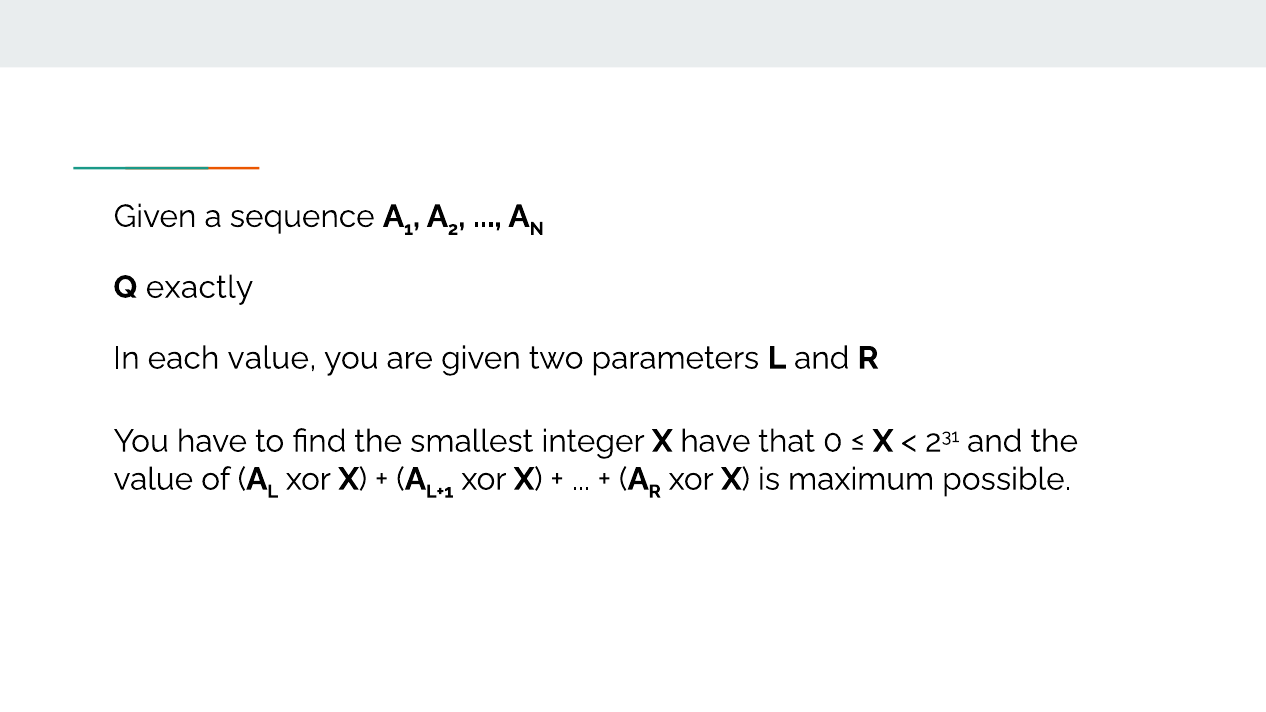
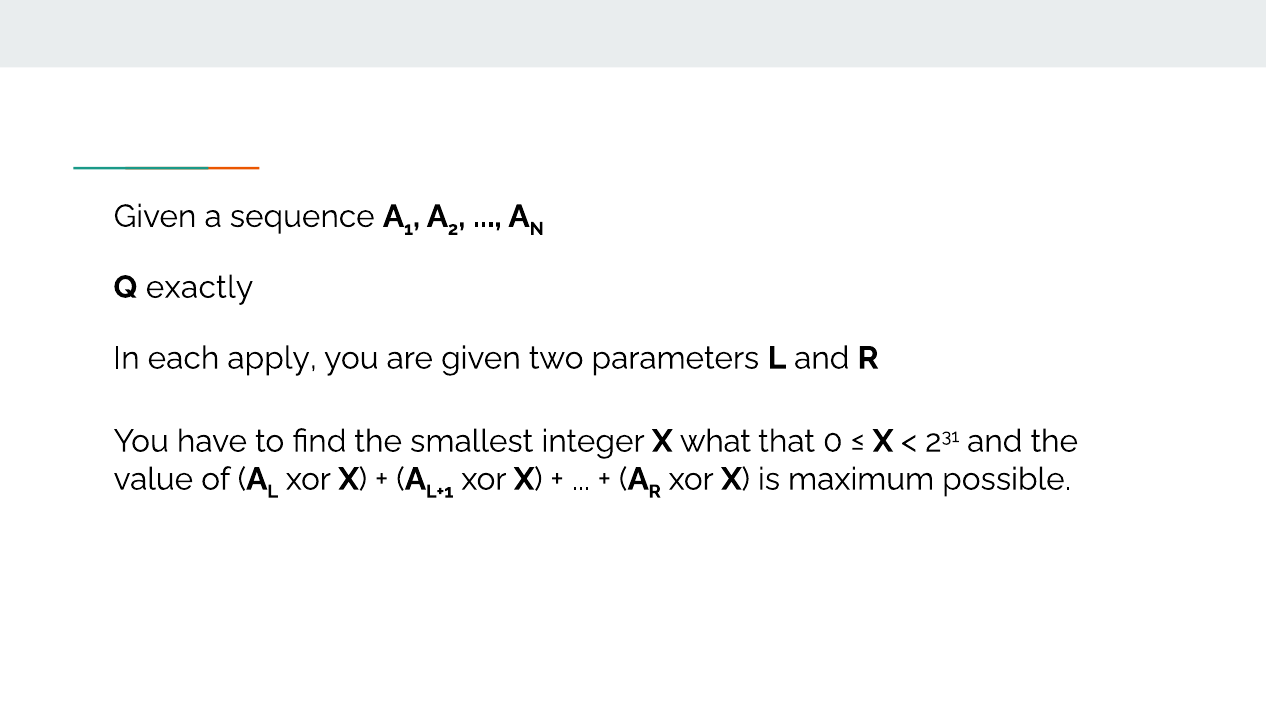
each value: value -> apply
X have: have -> what
